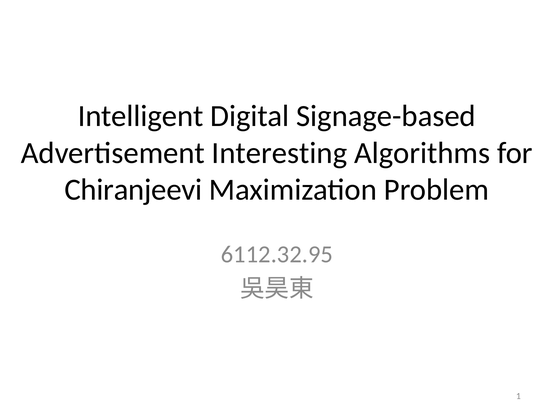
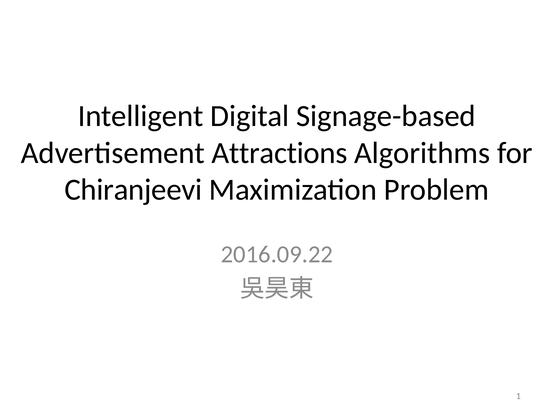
Interesting: Interesting -> Attractions
6112.32.95: 6112.32.95 -> 2016.09.22
